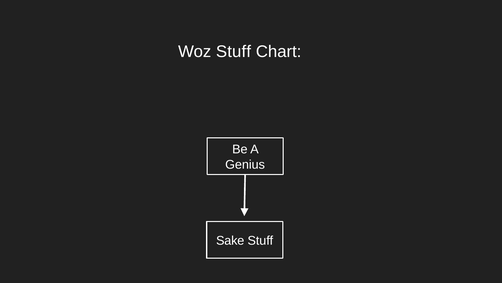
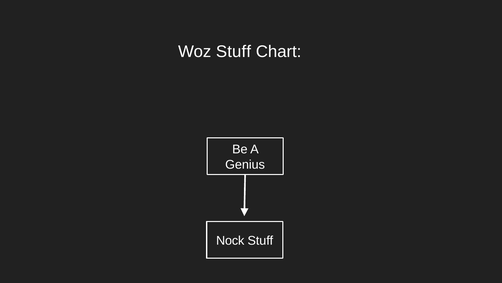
Sake: Sake -> Nock
